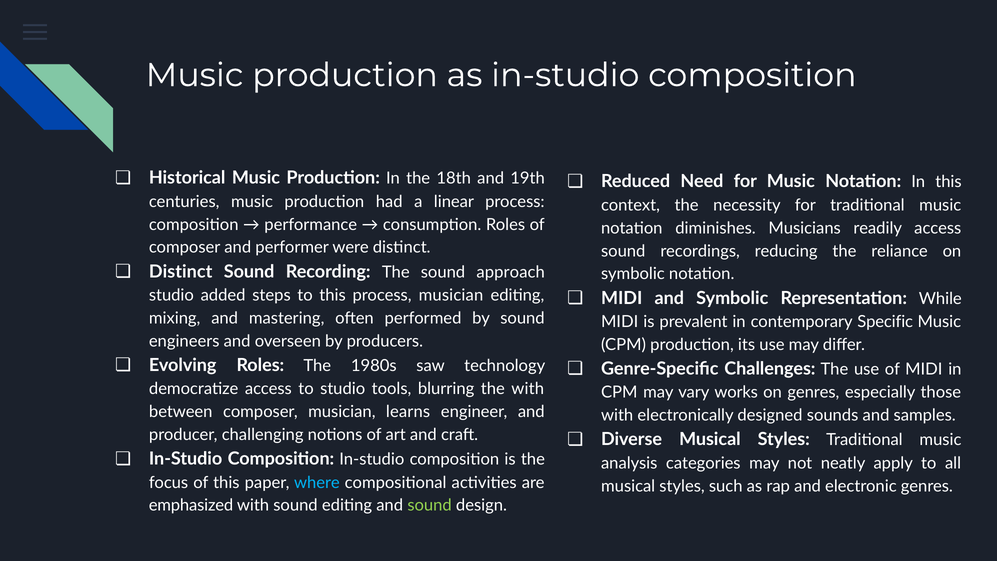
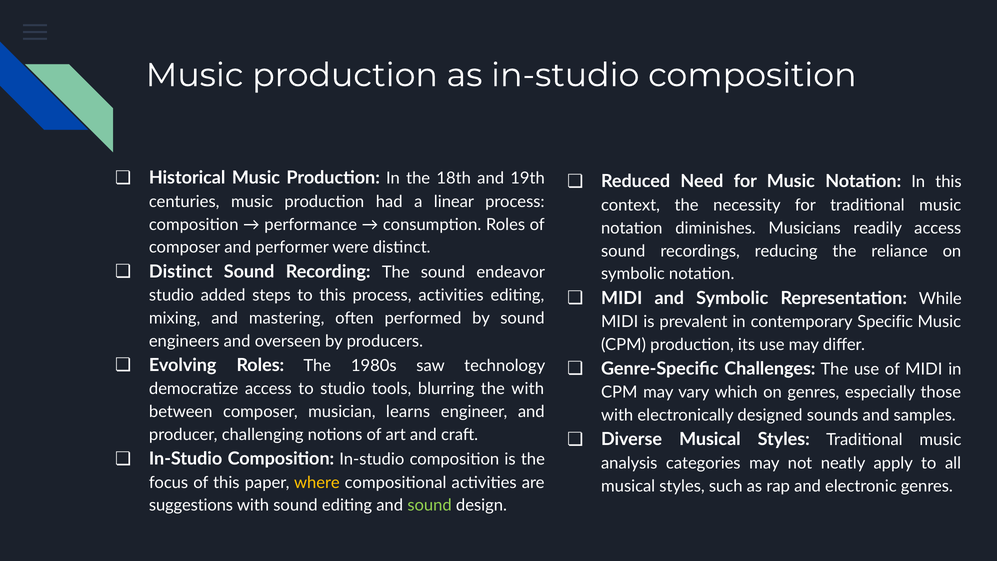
approach: approach -> endeavor
process musician: musician -> activities
works: works -> which
where colour: light blue -> yellow
emphasized: emphasized -> suggestions
